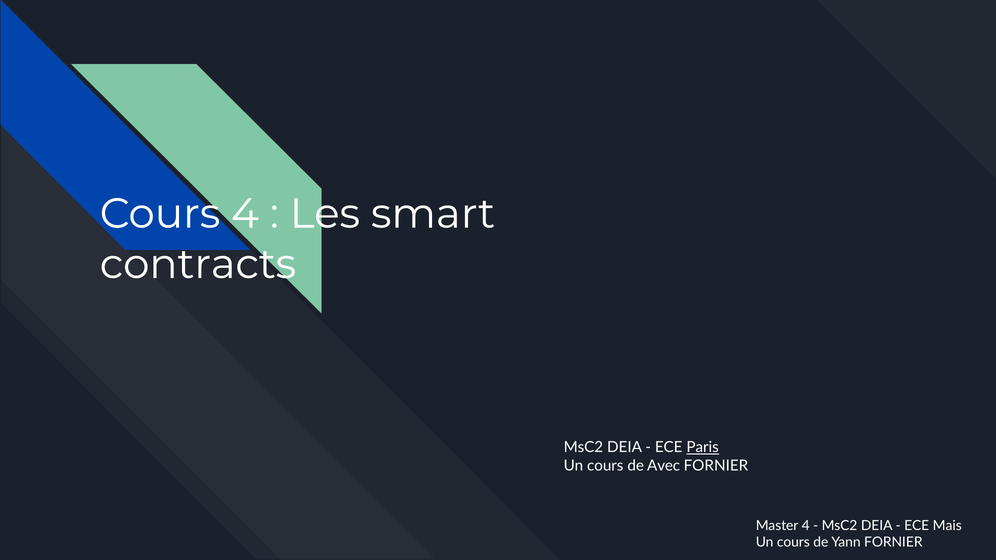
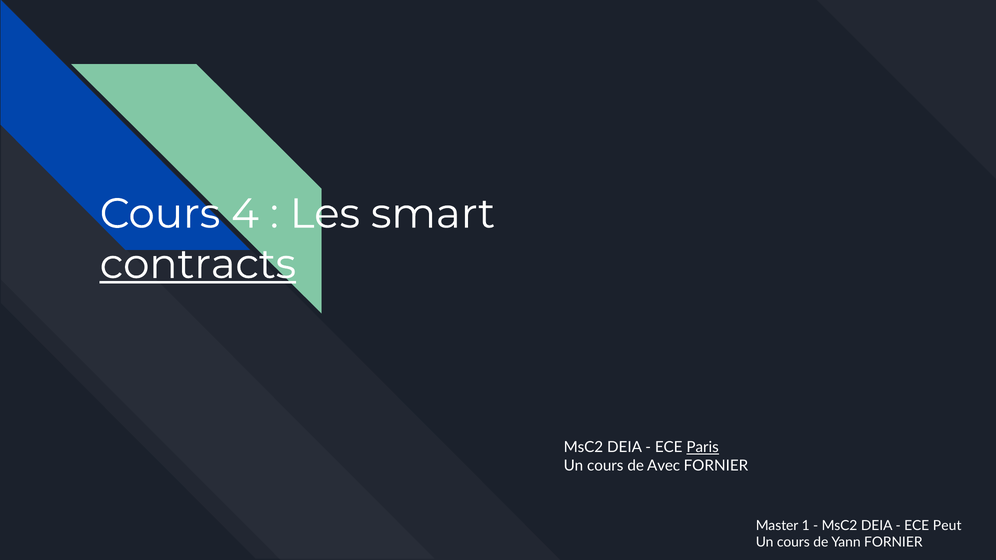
contracts underline: none -> present
Master 4: 4 -> 1
Mais: Mais -> Peut
